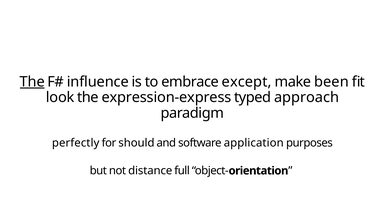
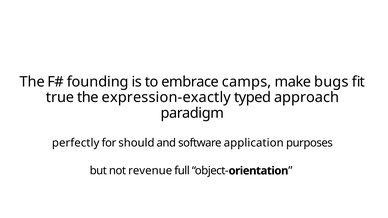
The at (32, 82) underline: present -> none
influence: influence -> founding
except: except -> camps
been: been -> bugs
look: look -> true
expression-express: expression-express -> expression-exactly
distance: distance -> revenue
